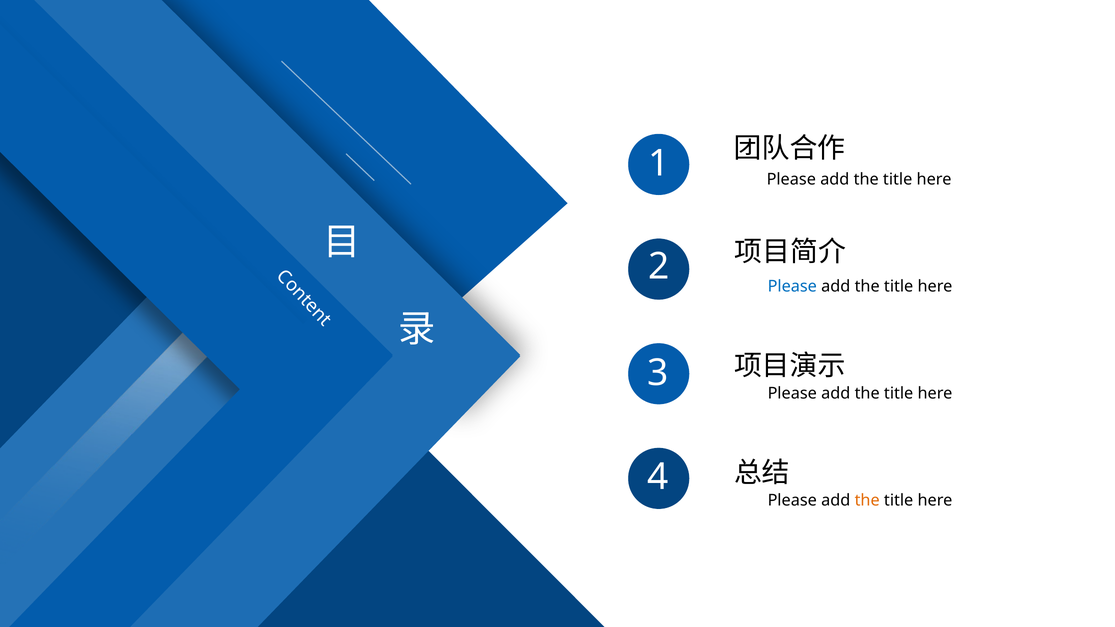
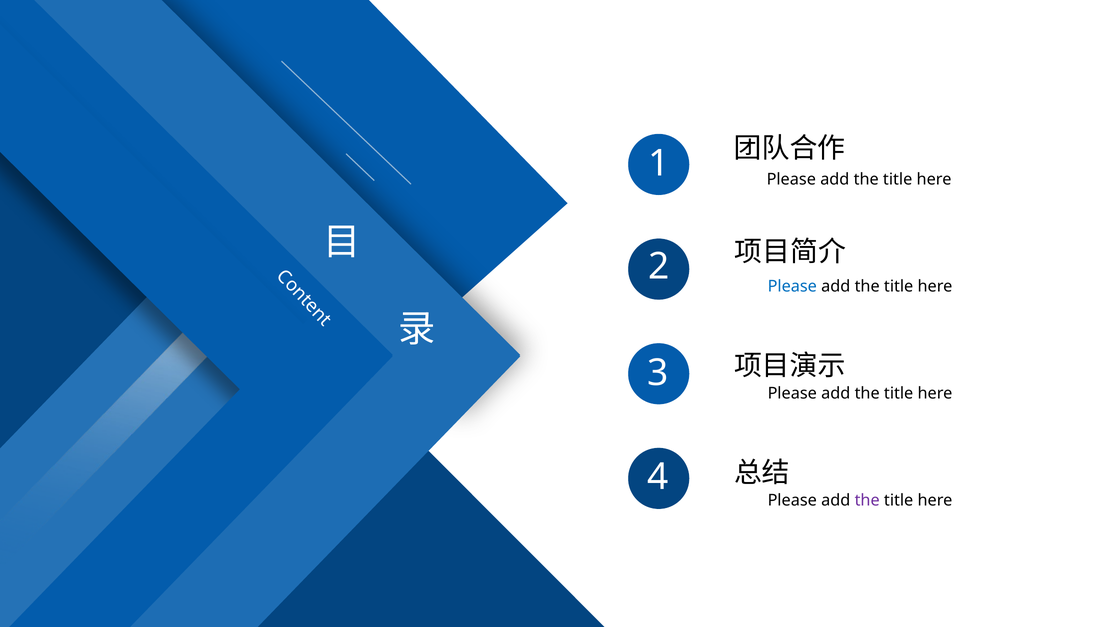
the at (867, 500) colour: orange -> purple
